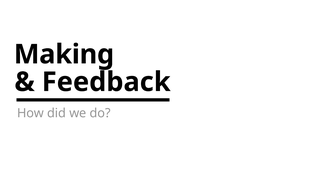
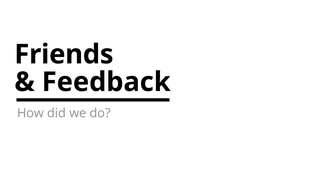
Making: Making -> Friends
